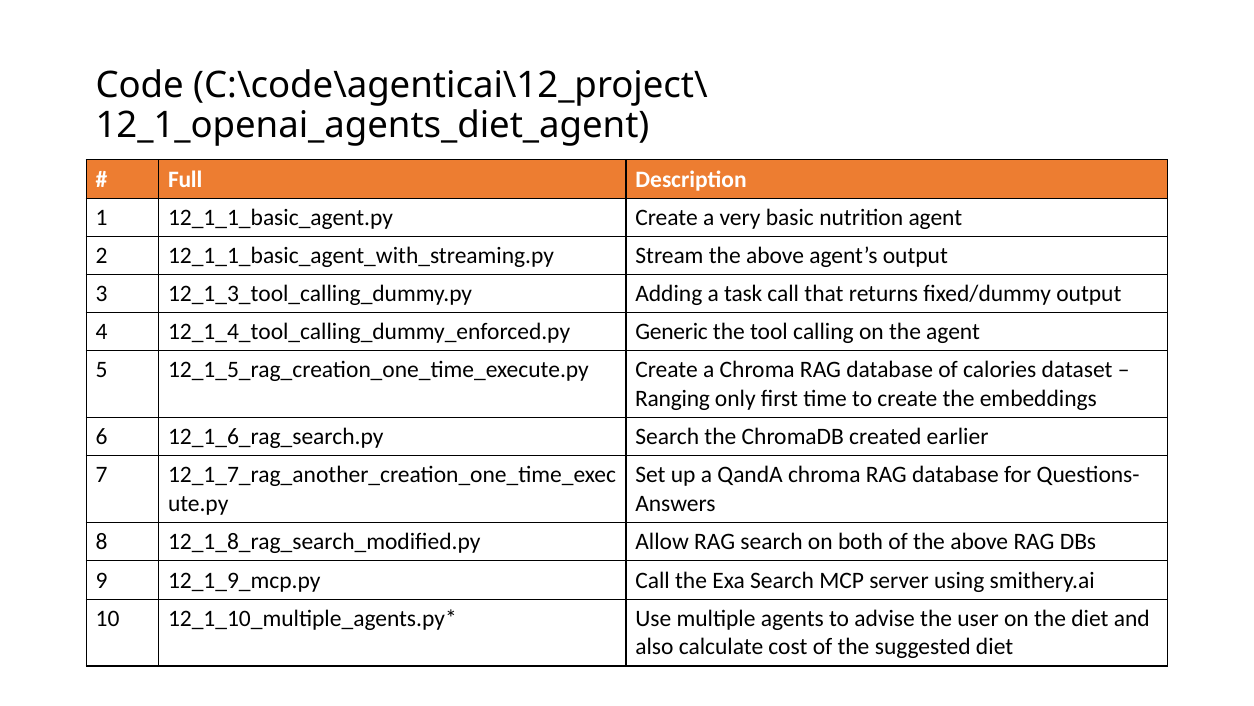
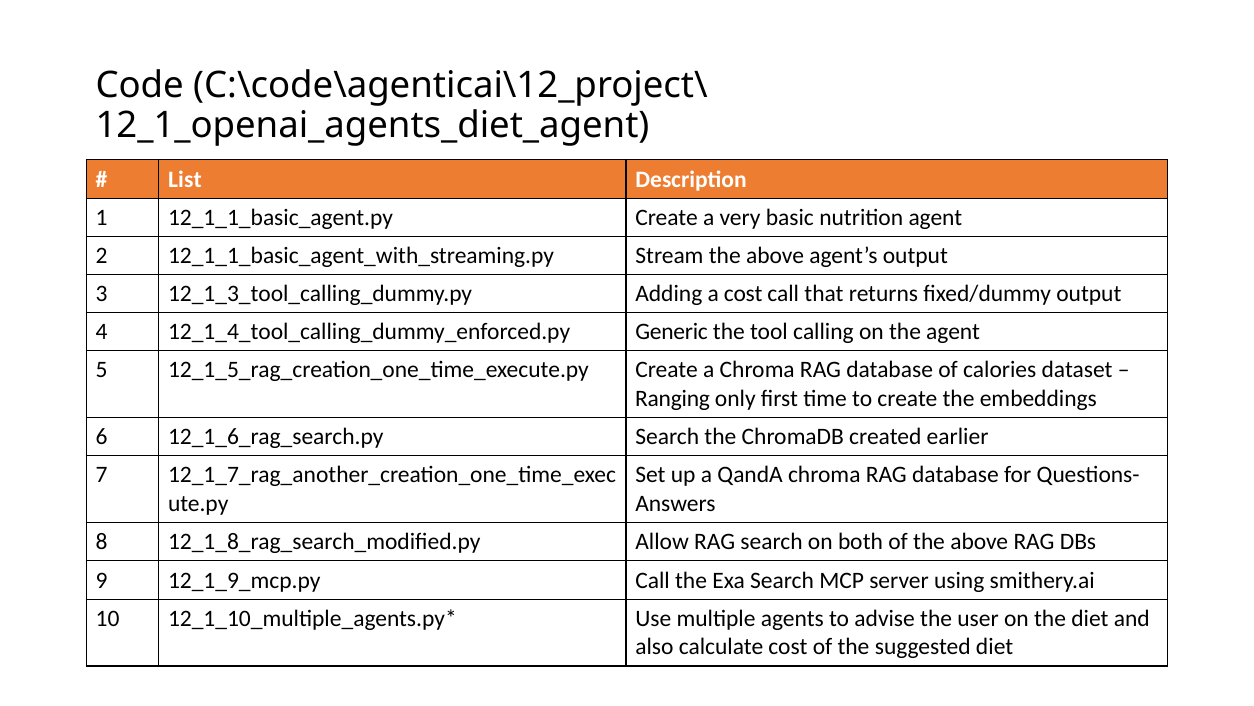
Full: Full -> List
a task: task -> cost
